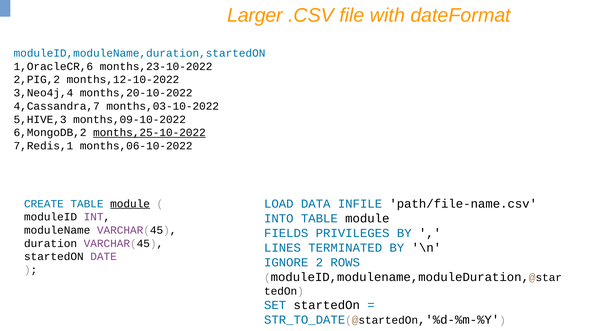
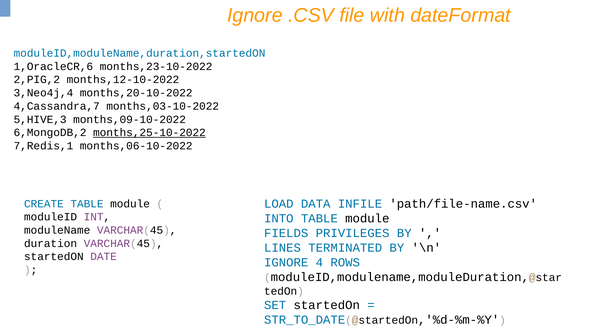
Larger at (255, 15): Larger -> Ignore
module at (130, 204) underline: present -> none
2: 2 -> 4
